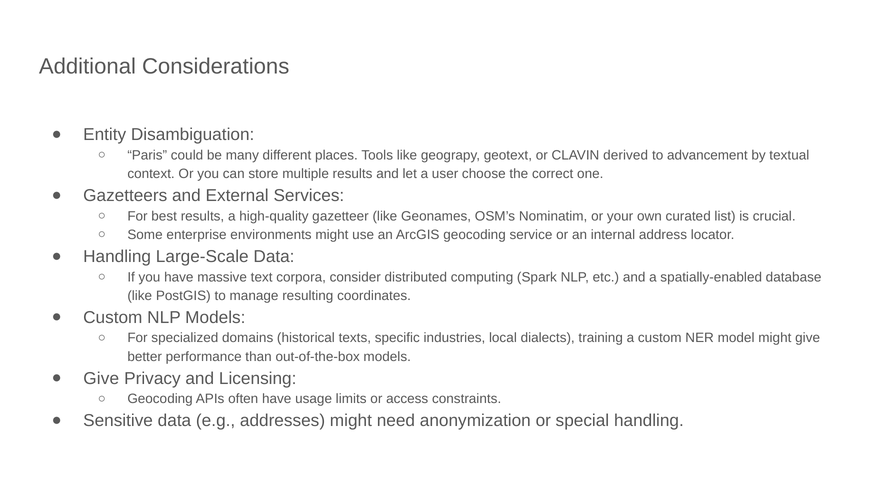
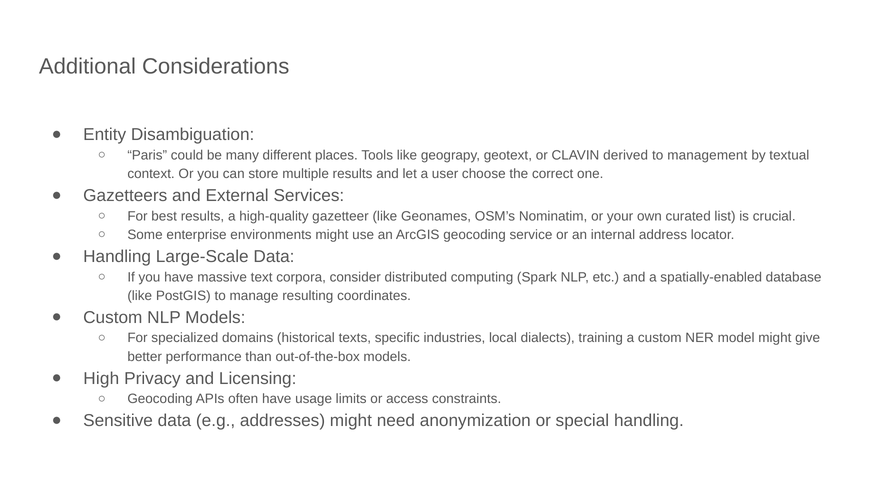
advancement: advancement -> management
Give at (101, 379): Give -> High
